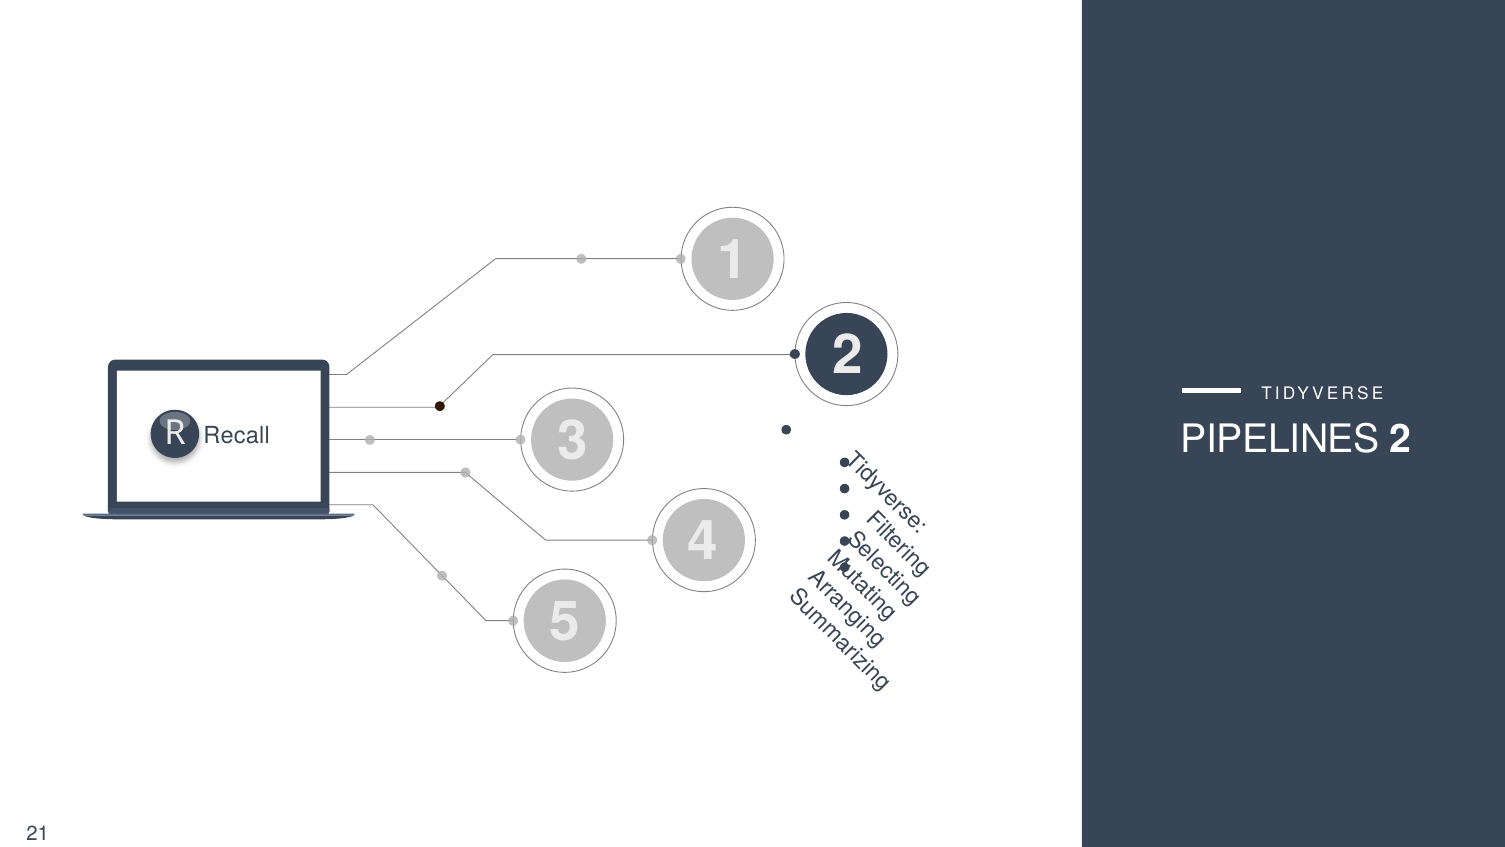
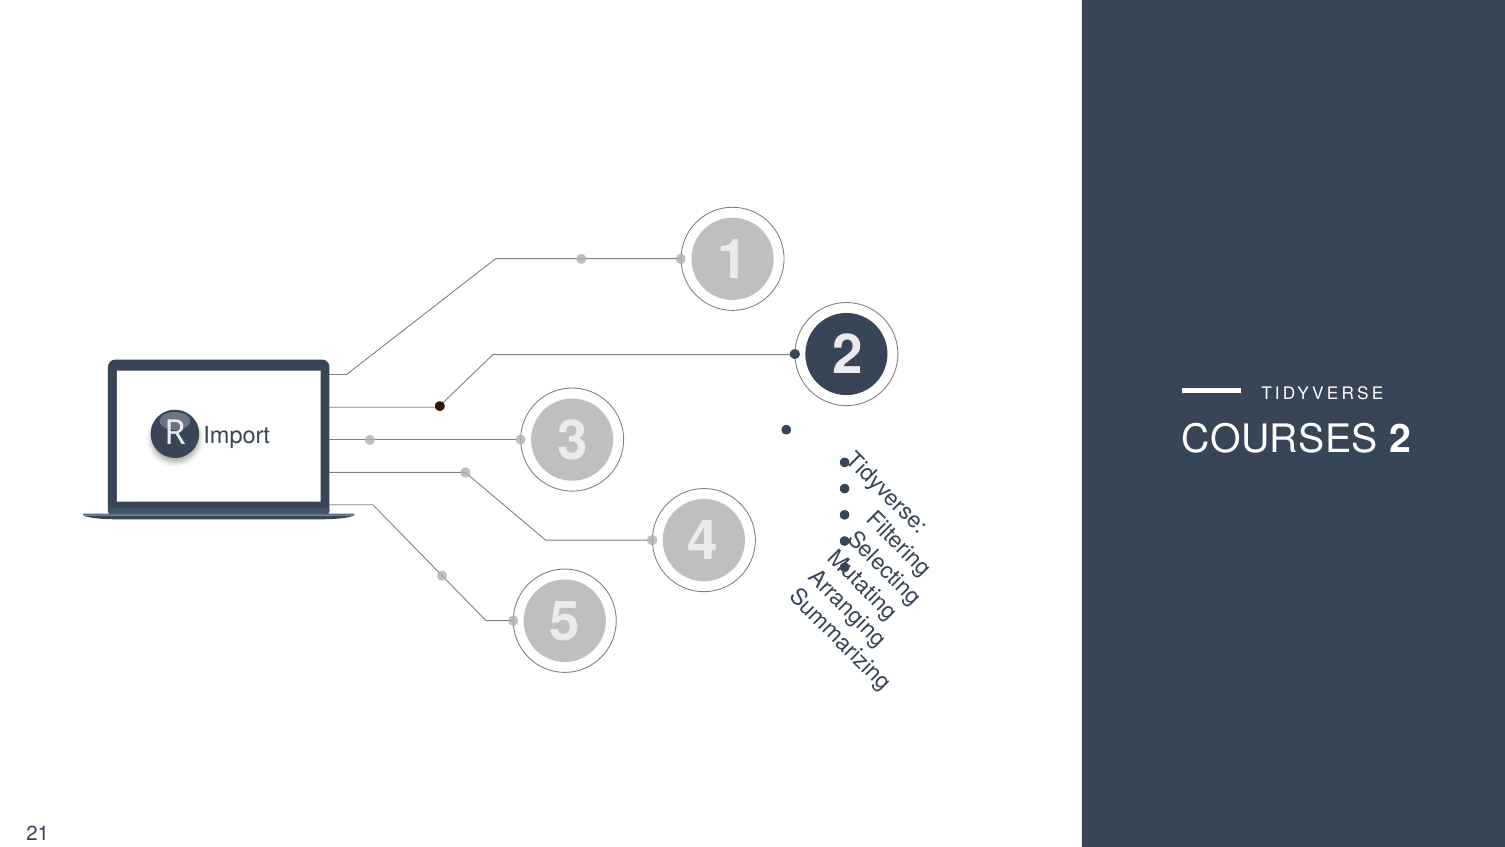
Recall: Recall -> Import
PIPELINES: PIPELINES -> COURSES
